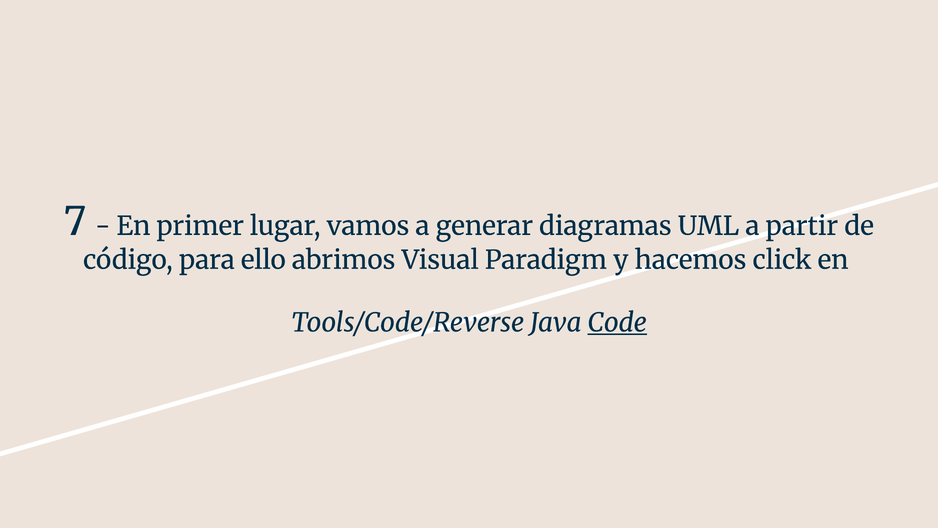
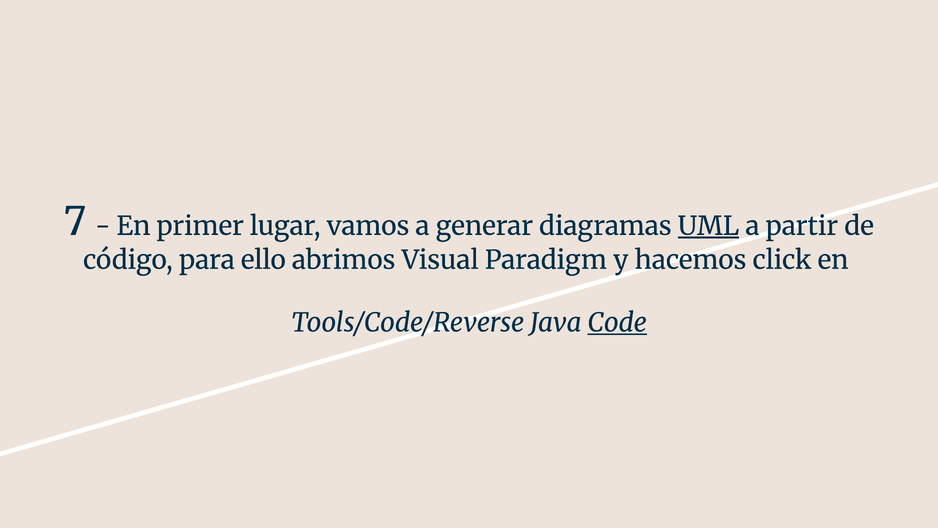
UML underline: none -> present
